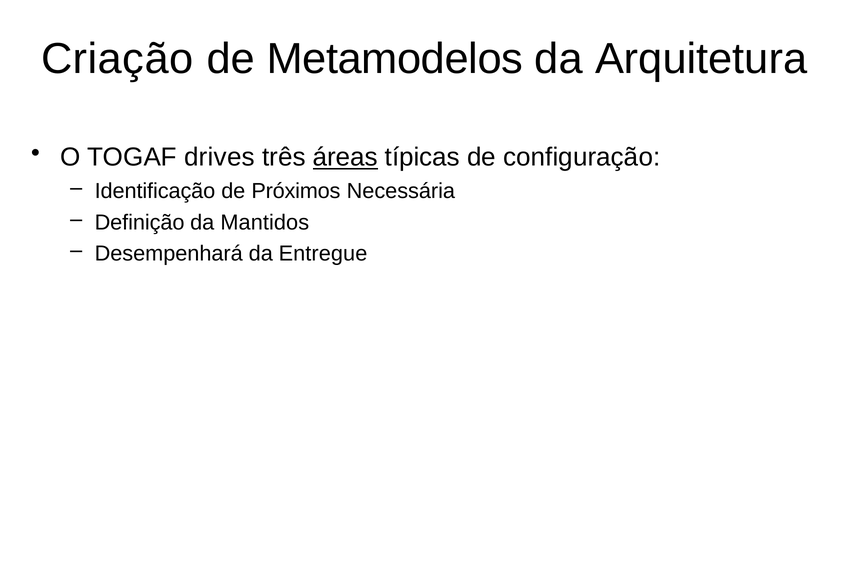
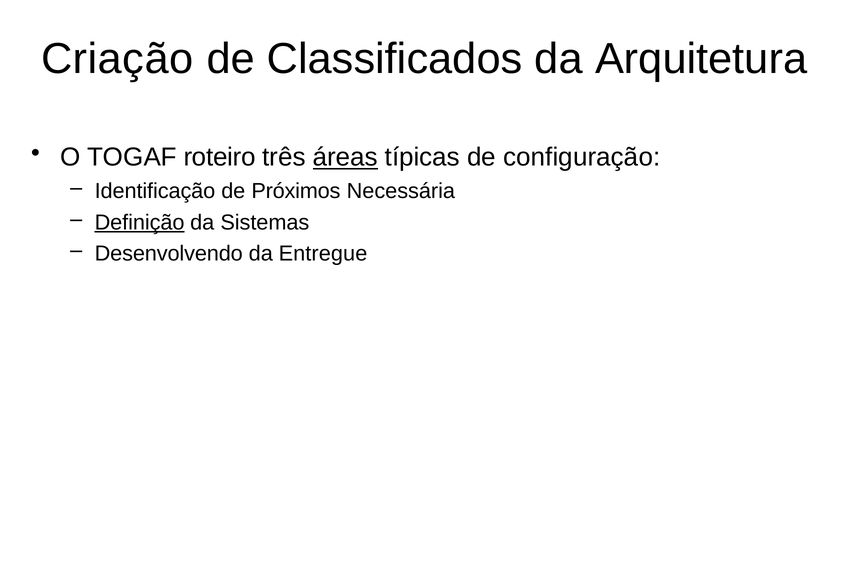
Metamodelos: Metamodelos -> Classificados
drives: drives -> roteiro
Definição underline: none -> present
Mantidos: Mantidos -> Sistemas
Desempenhará: Desempenhará -> Desenvolvendo
